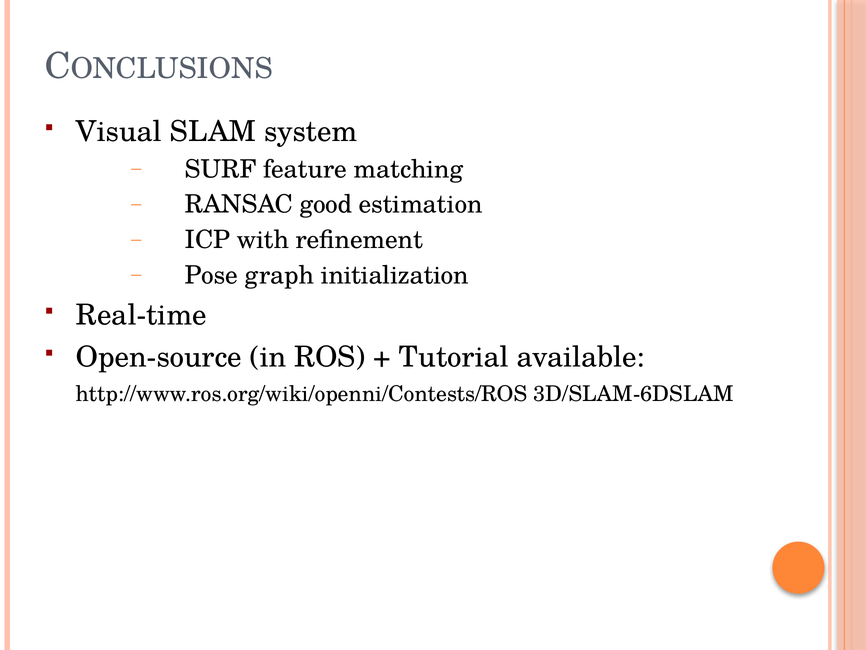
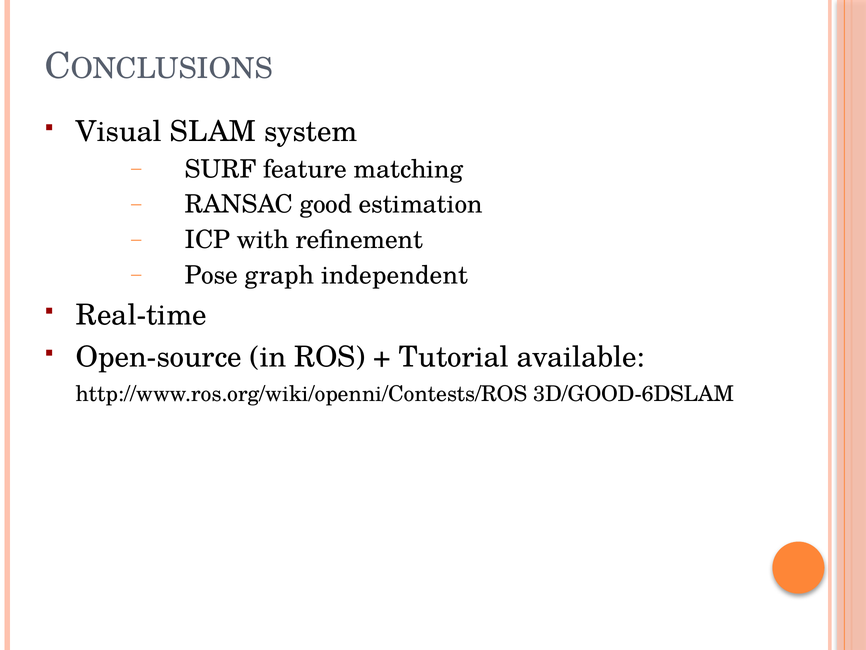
initialization: initialization -> independent
3D/SLAM-6DSLAM: 3D/SLAM-6DSLAM -> 3D/GOOD-6DSLAM
